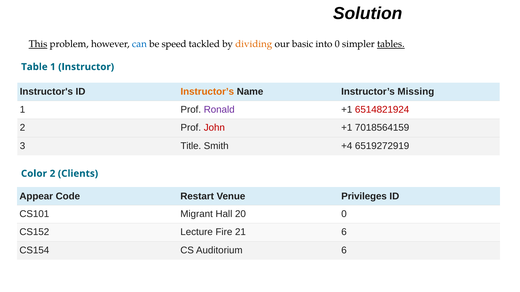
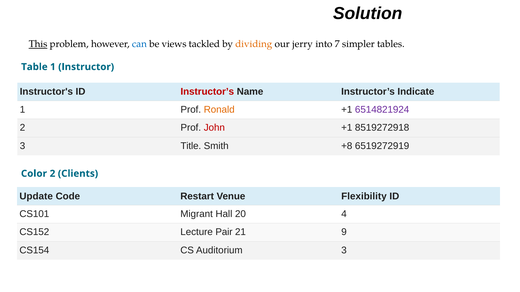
speed: speed -> views
basic: basic -> jerry
into 0: 0 -> 7
tables underline: present -> none
Instructor’s at (207, 92) colour: orange -> red
Missing: Missing -> Indicate
Ronald colour: purple -> orange
6514821924 colour: red -> purple
7018564159: 7018564159 -> 8519272918
+4: +4 -> +8
Appear: Appear -> Update
Privileges: Privileges -> Flexibility
20 0: 0 -> 4
Fire: Fire -> Pair
21 6: 6 -> 9
Auditorium 6: 6 -> 3
